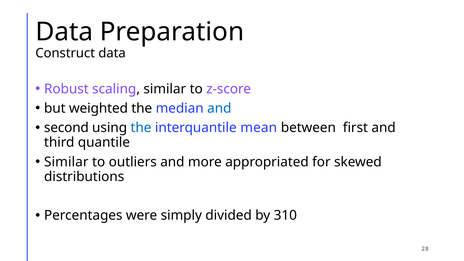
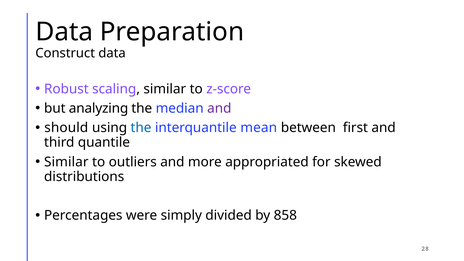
weighted: weighted -> analyzing
and at (219, 108) colour: blue -> purple
second: second -> should
310: 310 -> 858
